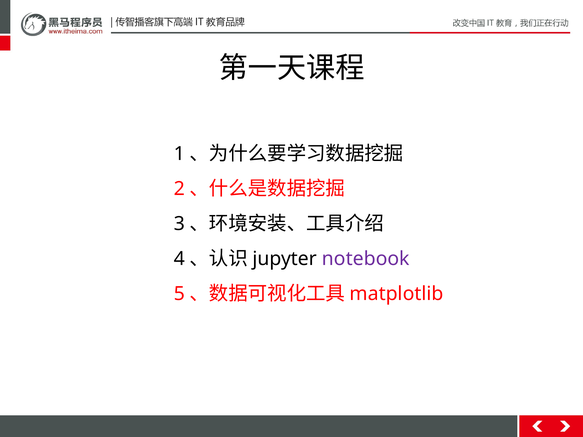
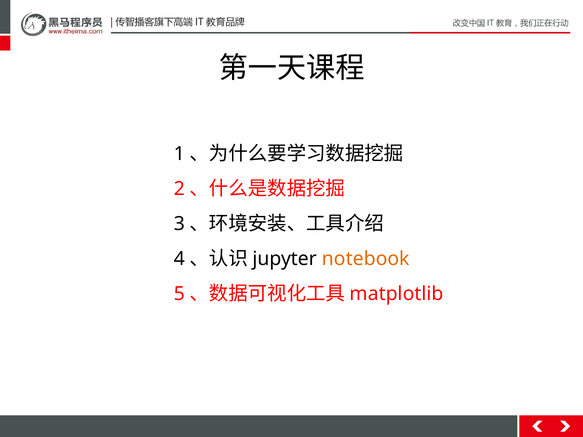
notebook colour: purple -> orange
